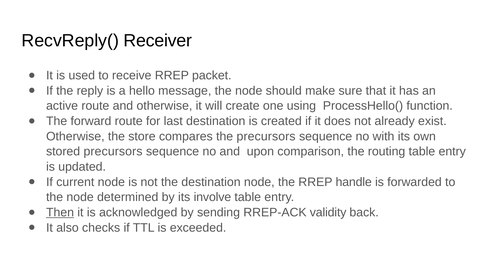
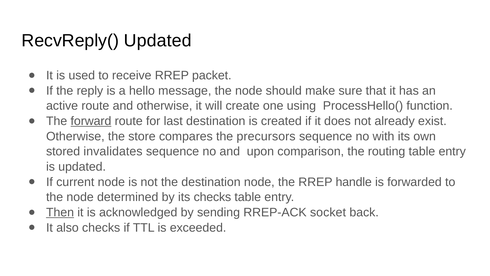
RecvReply( Receiver: Receiver -> Updated
forward underline: none -> present
stored precursors: precursors -> invalidates
its involve: involve -> checks
validity: validity -> socket
